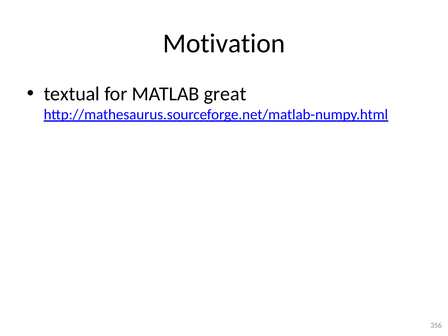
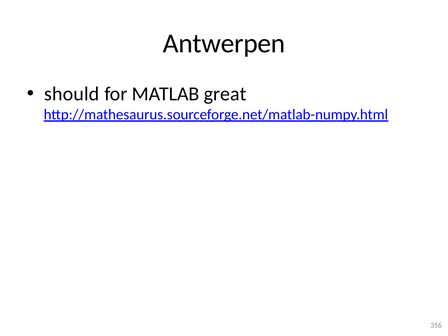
Motivation: Motivation -> Antwerpen
textual: textual -> should
